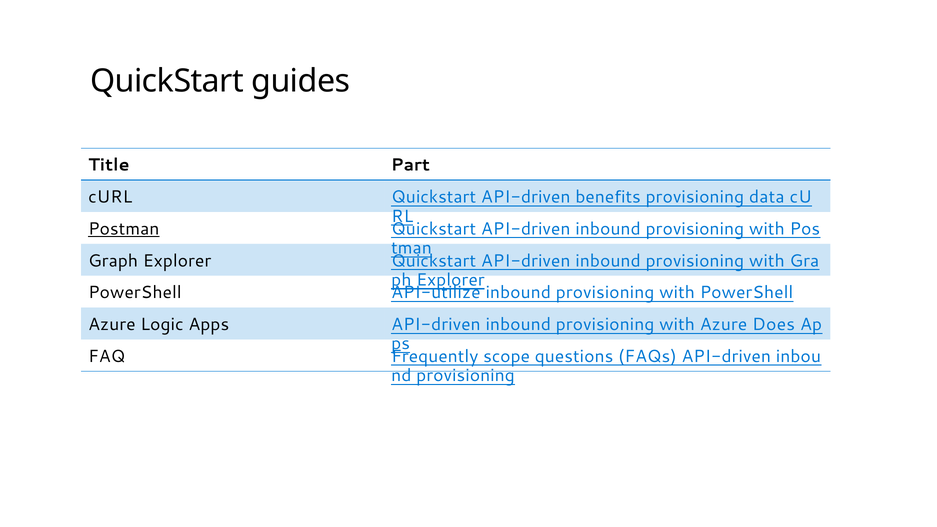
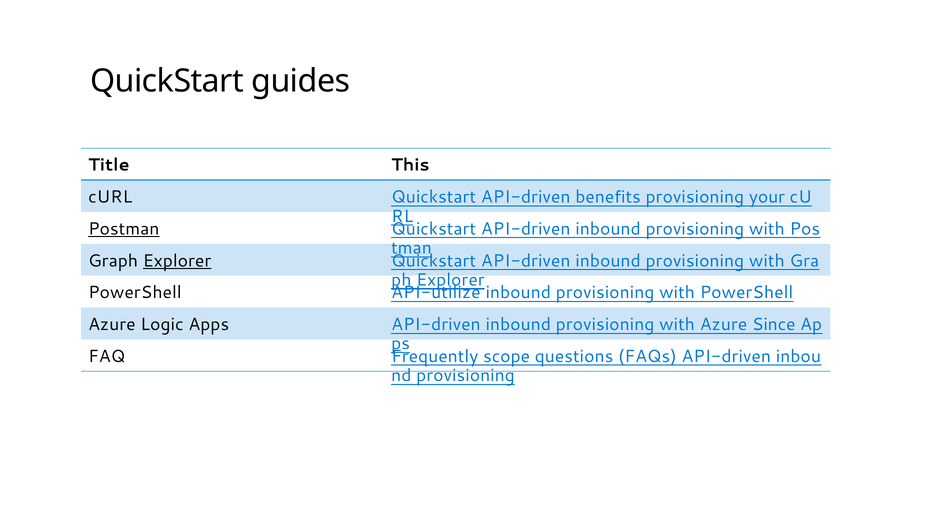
Part: Part -> This
data: data -> your
Explorer at (177, 261) underline: none -> present
Does: Does -> Since
